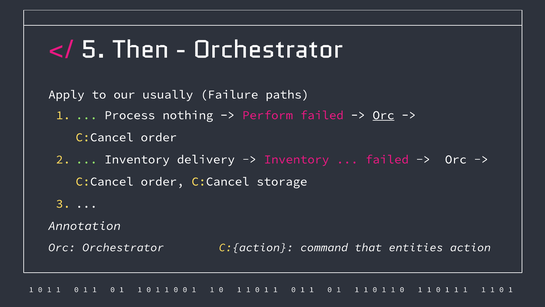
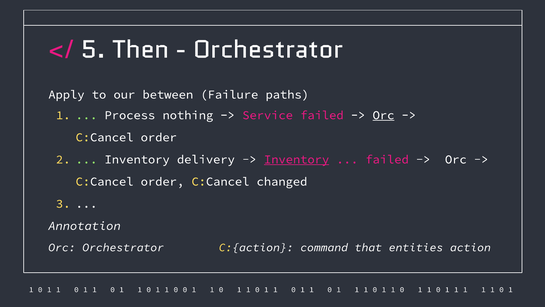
usually: usually -> between
Perform: Perform -> Service
Inventory at (297, 159) underline: none -> present
storage: storage -> changed
